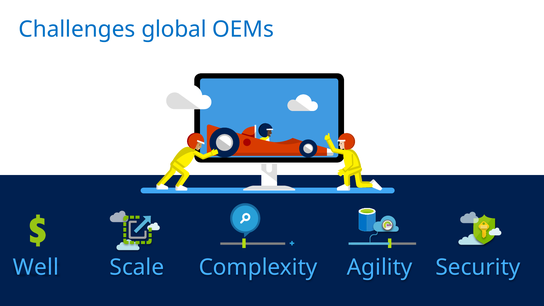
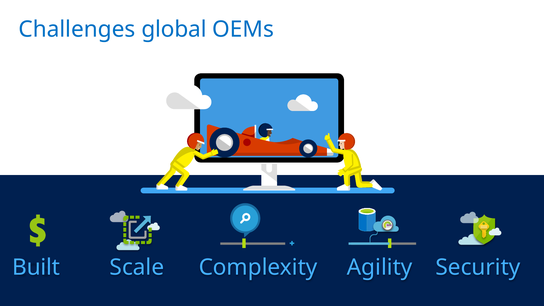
Well: Well -> Built
